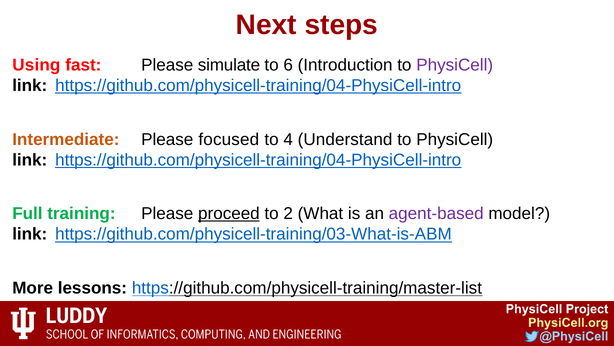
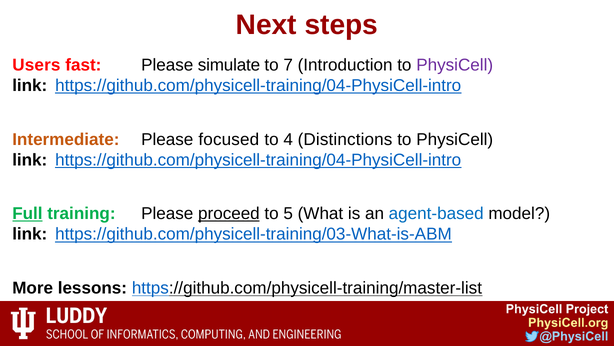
Using: Using -> Users
6: 6 -> 7
Understand: Understand -> Distinctions
Full underline: none -> present
2: 2 -> 5
agent-based colour: purple -> blue
